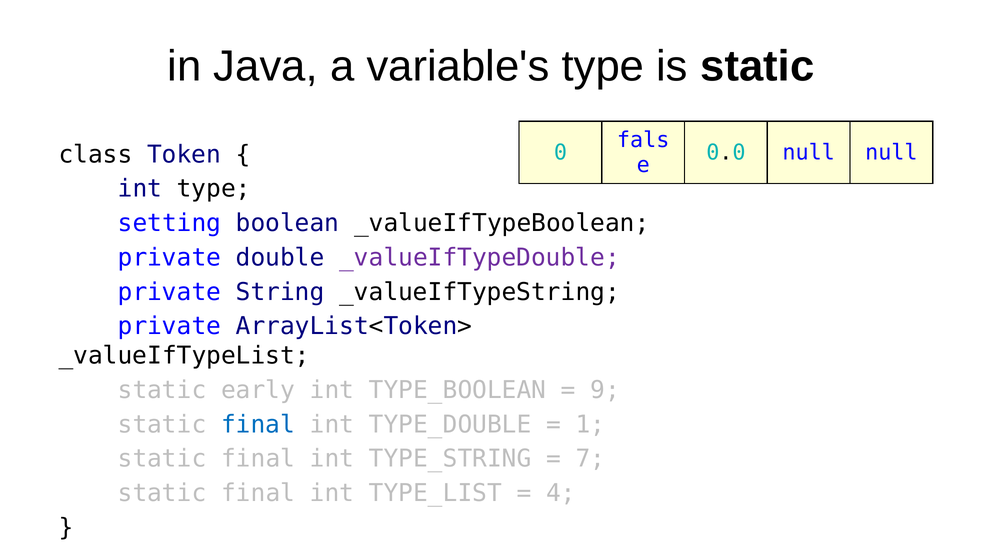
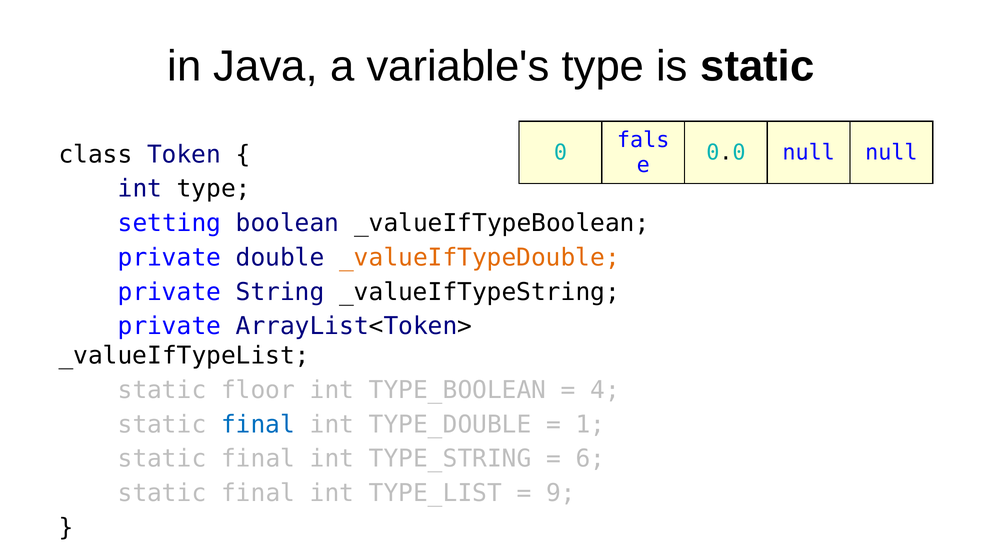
_valueIfTypeDouble colour: purple -> orange
early: early -> floor
9: 9 -> 4
7: 7 -> 6
4: 4 -> 9
